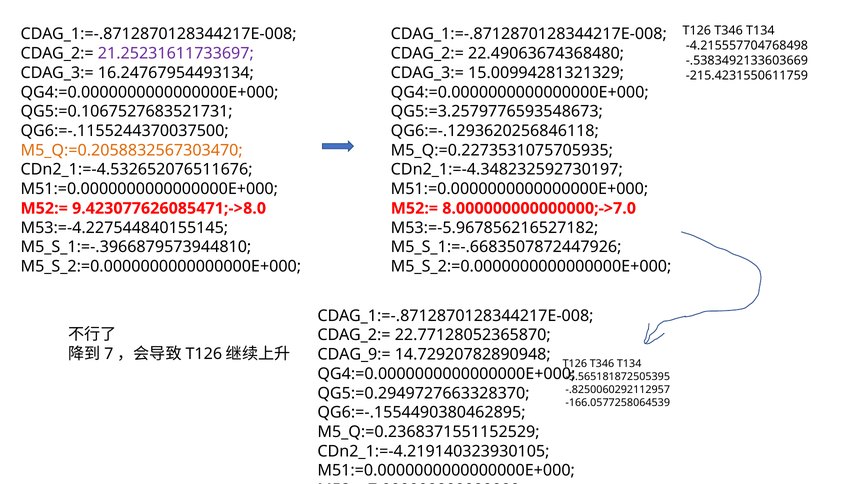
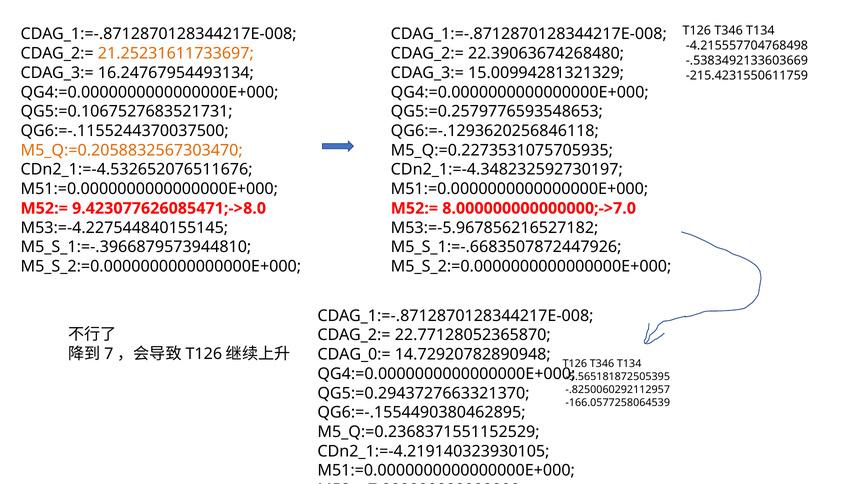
21.25231611733697 colour: purple -> orange
22.49063674368480: 22.49063674368480 -> 22.39063674268480
QG5:=3.2579776593548673: QG5:=3.2579776593548673 -> QG5:=0.2579776593548653
CDAG_9:=: CDAG_9:= -> CDAG_0:=
QG5:=0.2949727663328370: QG5:=0.2949727663328370 -> QG5:=0.2943727663321370
